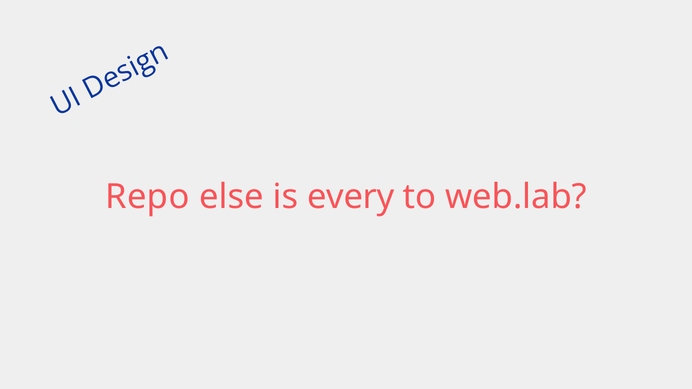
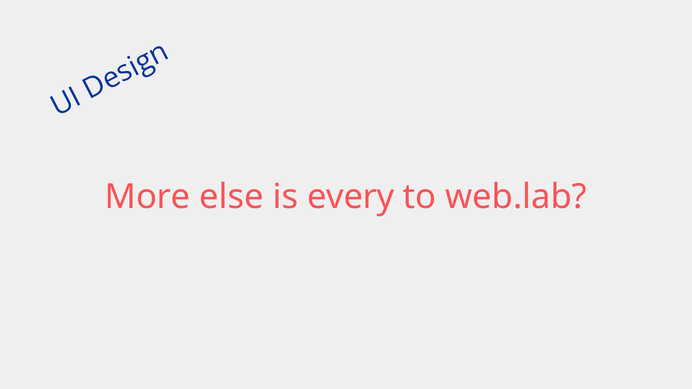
Repo: Repo -> More
